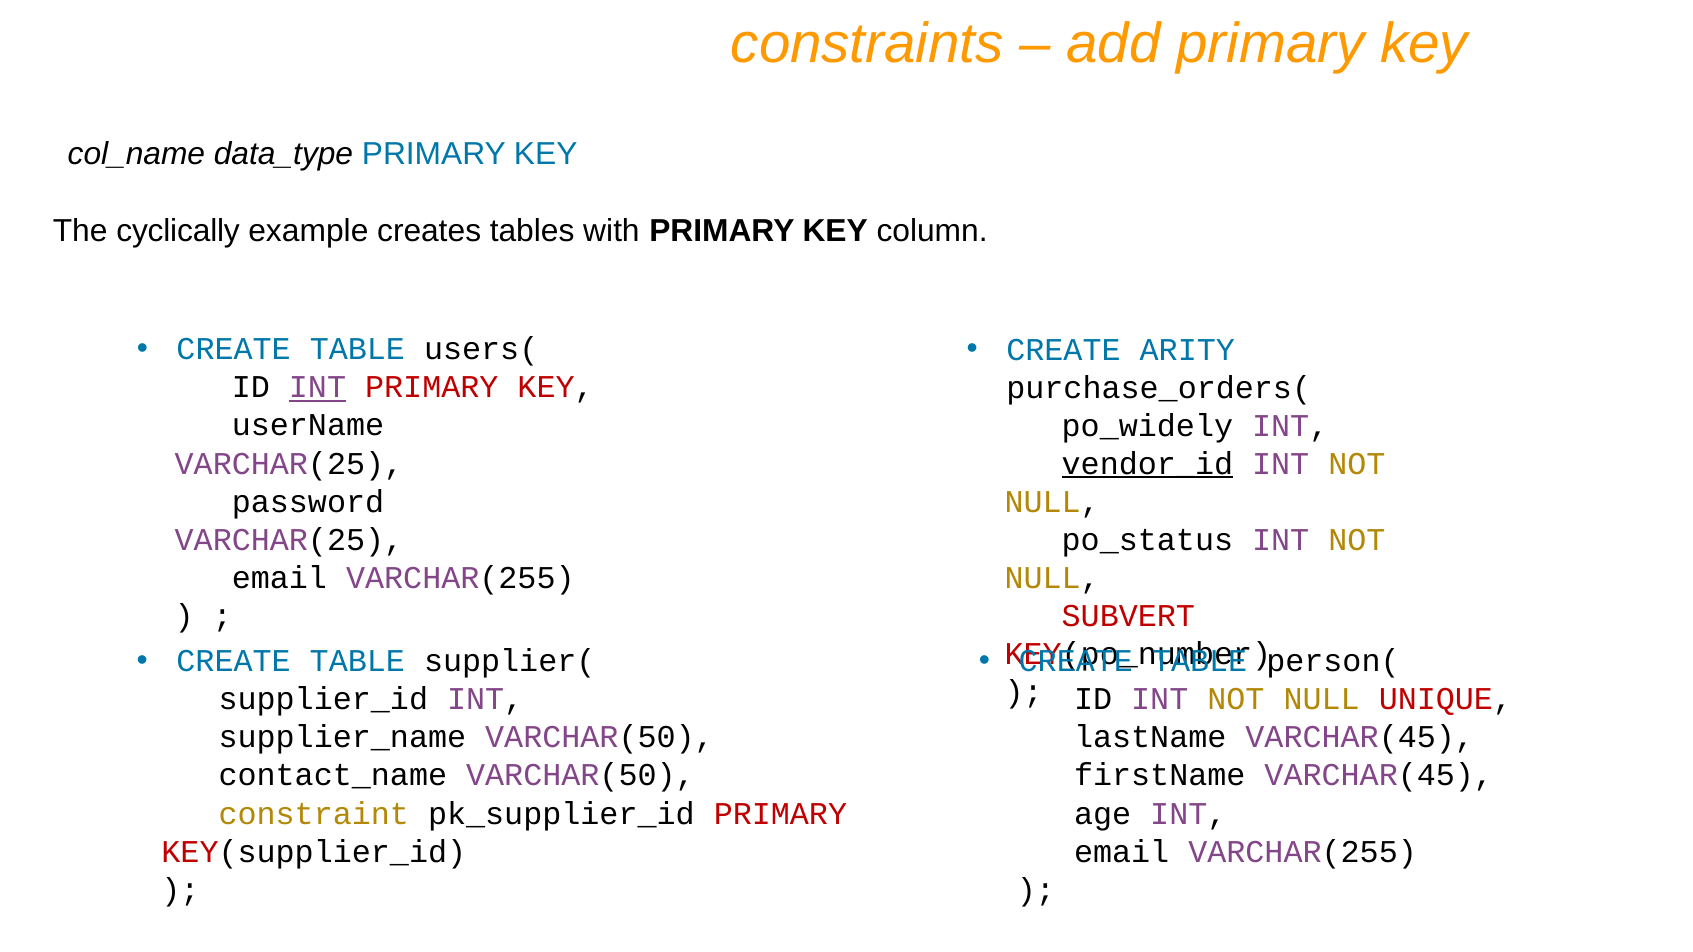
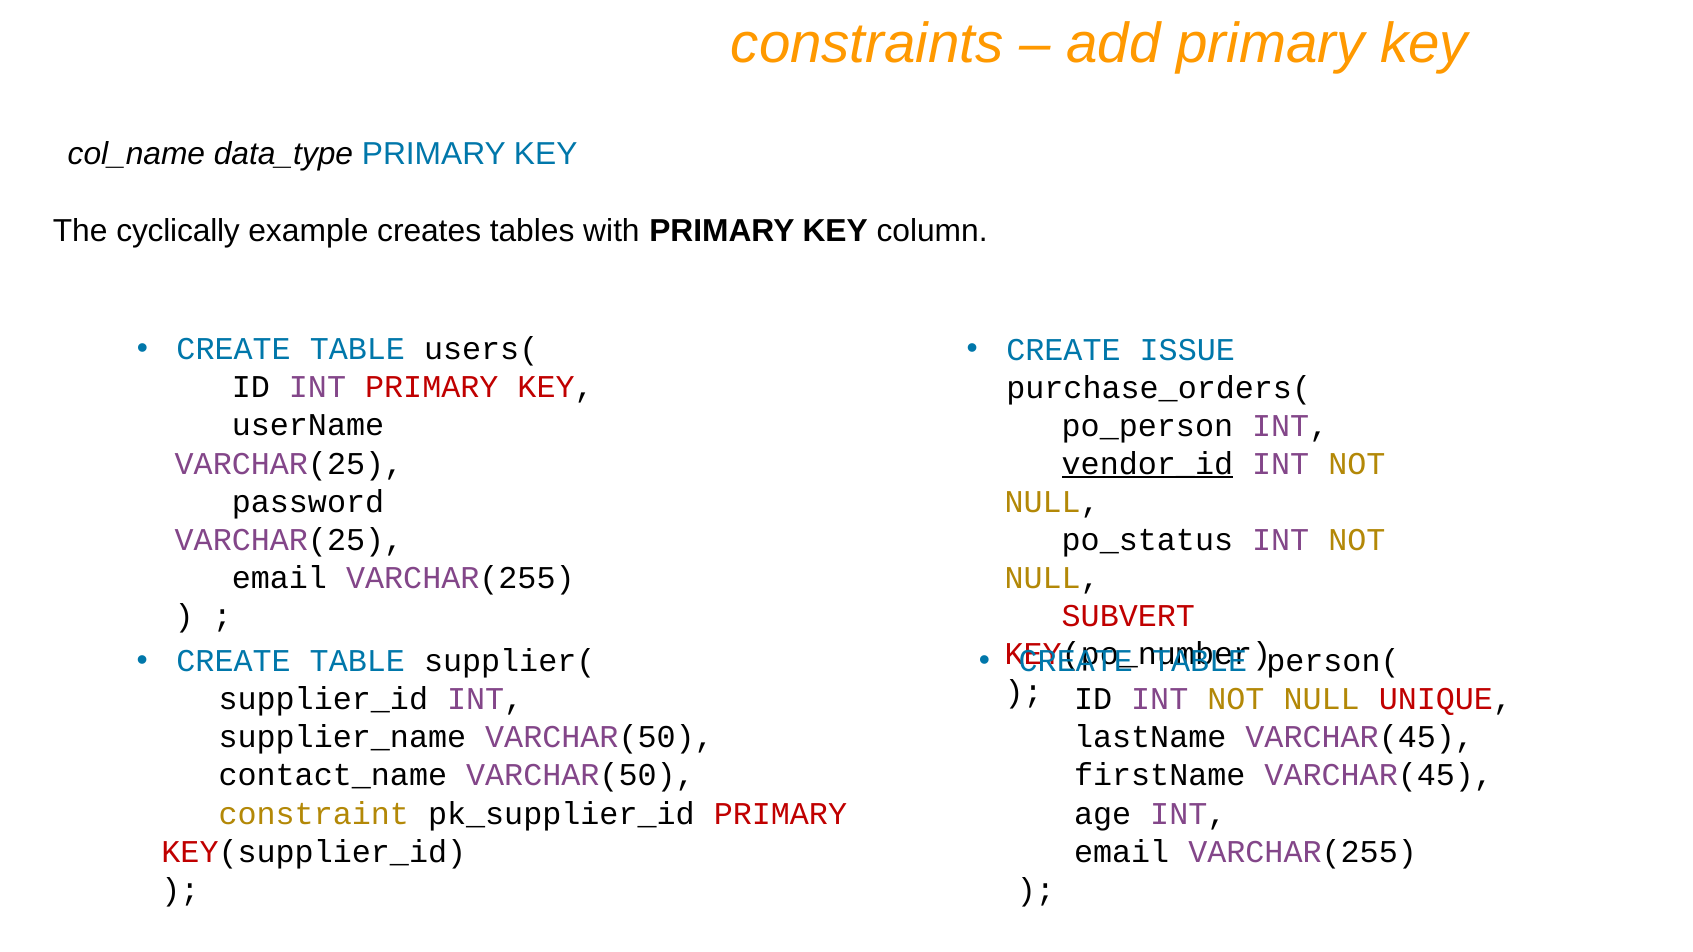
ARITY: ARITY -> ISSUE
INT at (318, 388) underline: present -> none
po_widely: po_widely -> po_person
